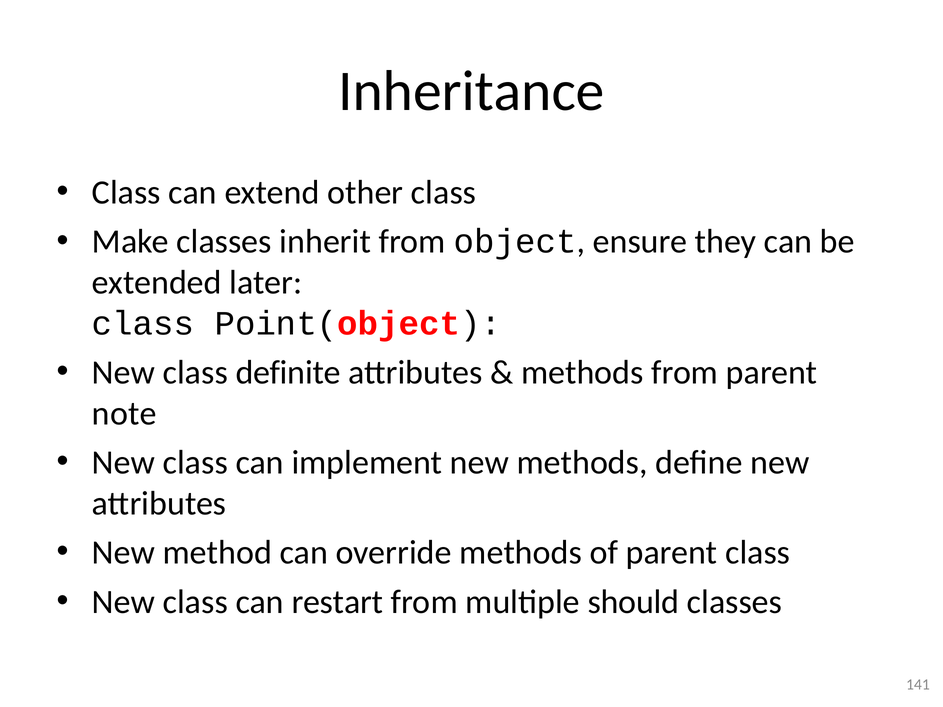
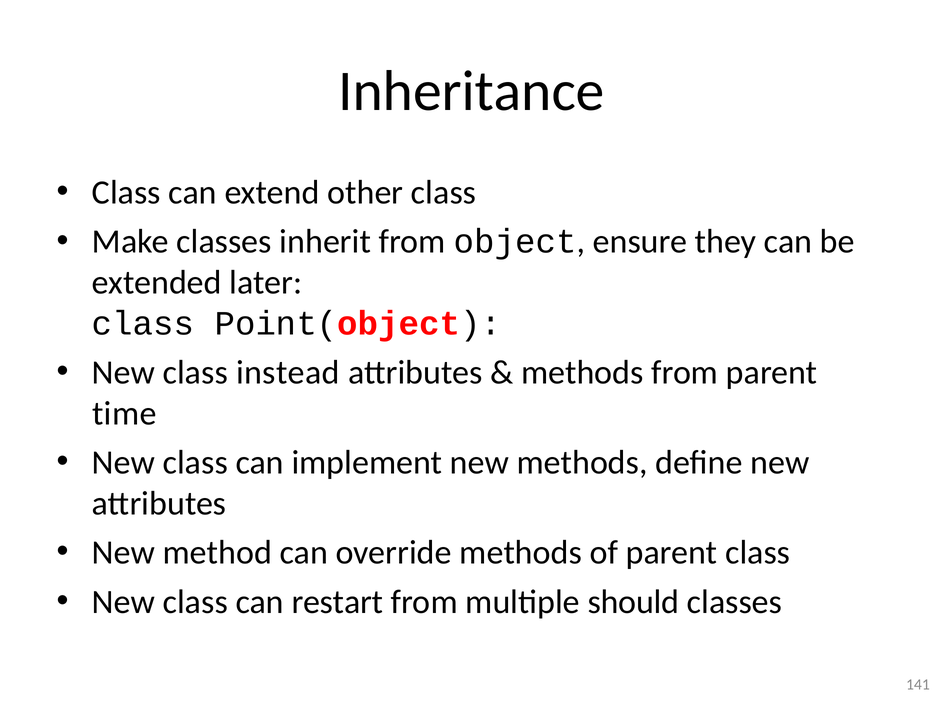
definite: definite -> instead
note: note -> time
